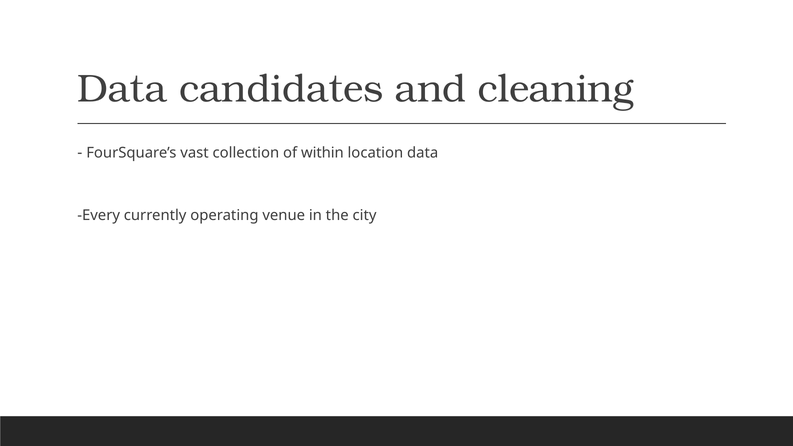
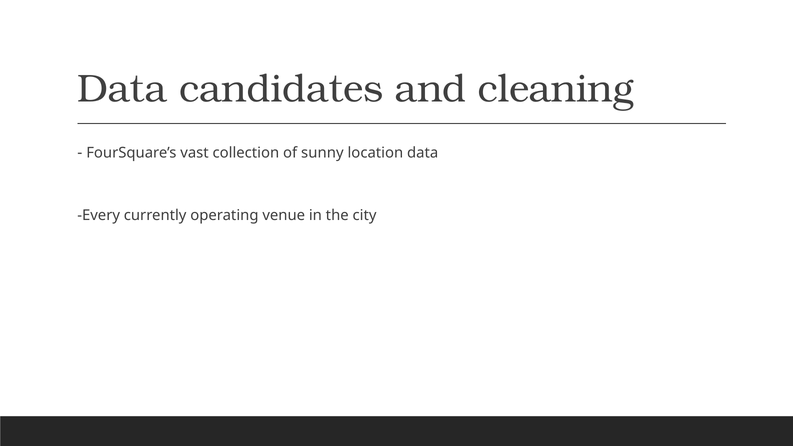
within: within -> sunny
